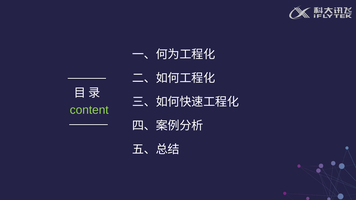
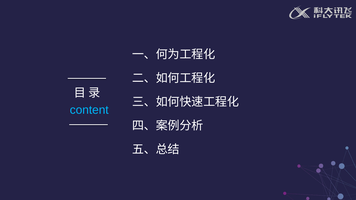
content colour: light green -> light blue
